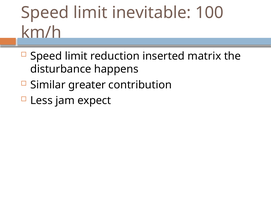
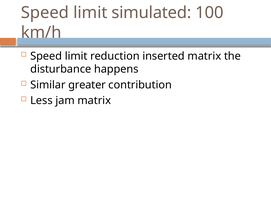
inevitable: inevitable -> simulated
jam expect: expect -> matrix
